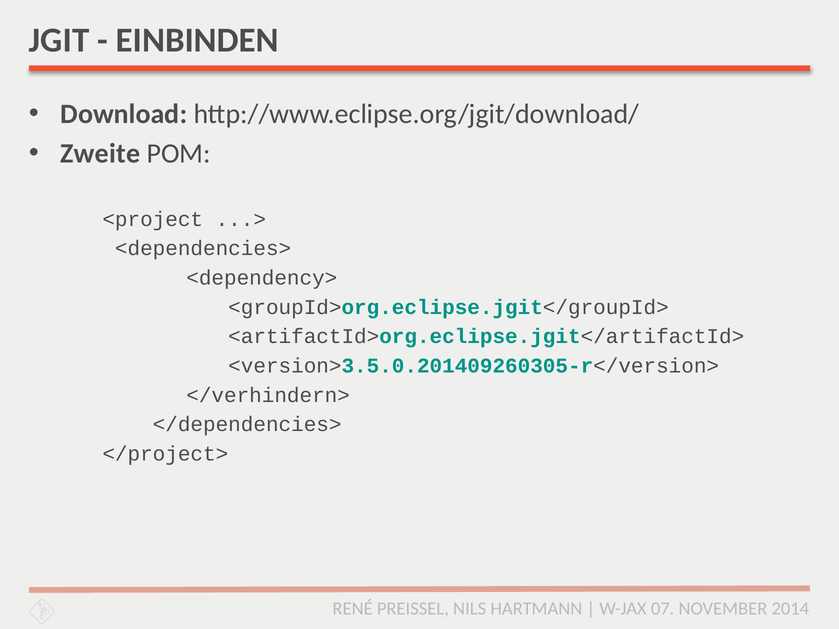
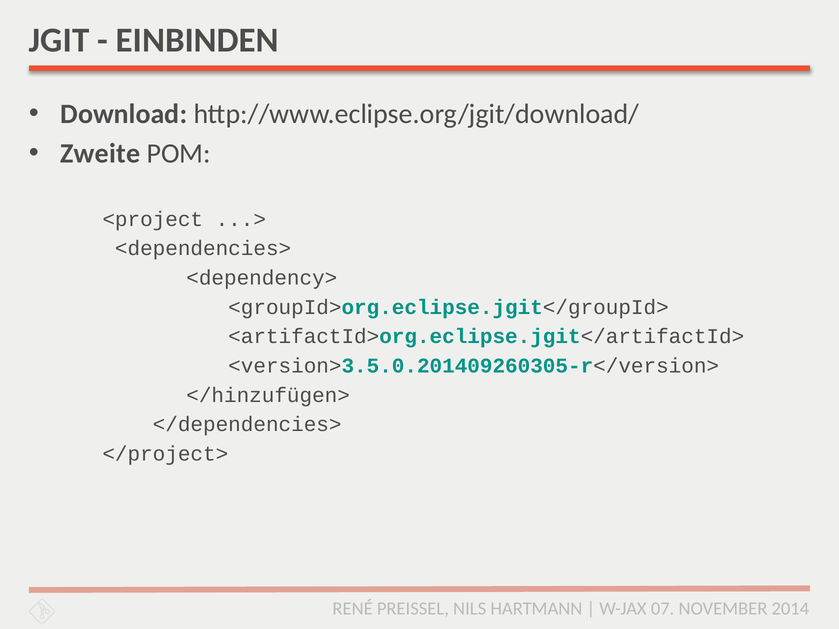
</verhindern>: </verhindern> -> </hinzufügen>
